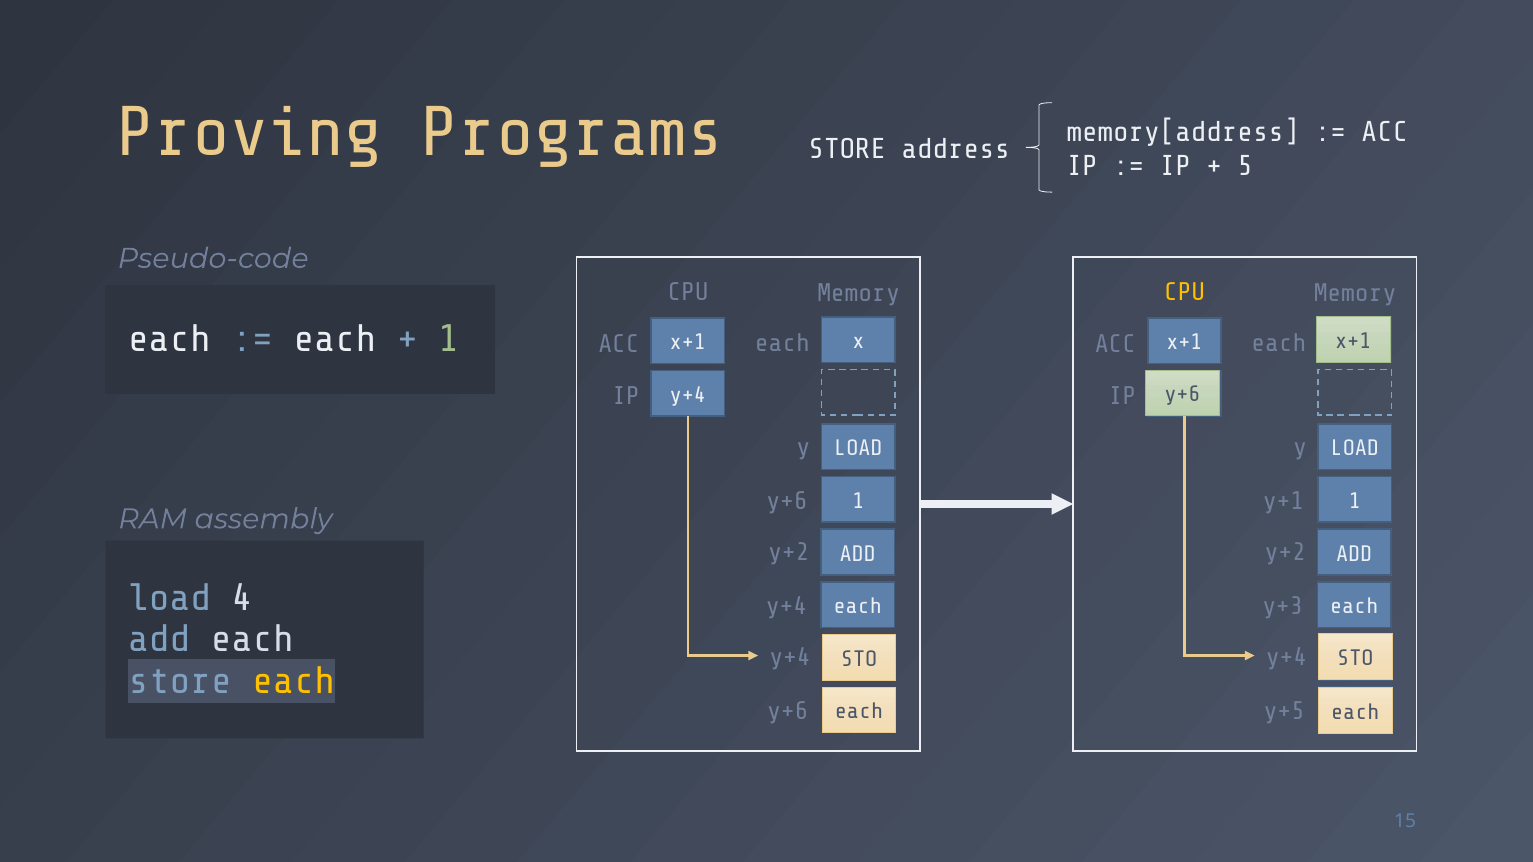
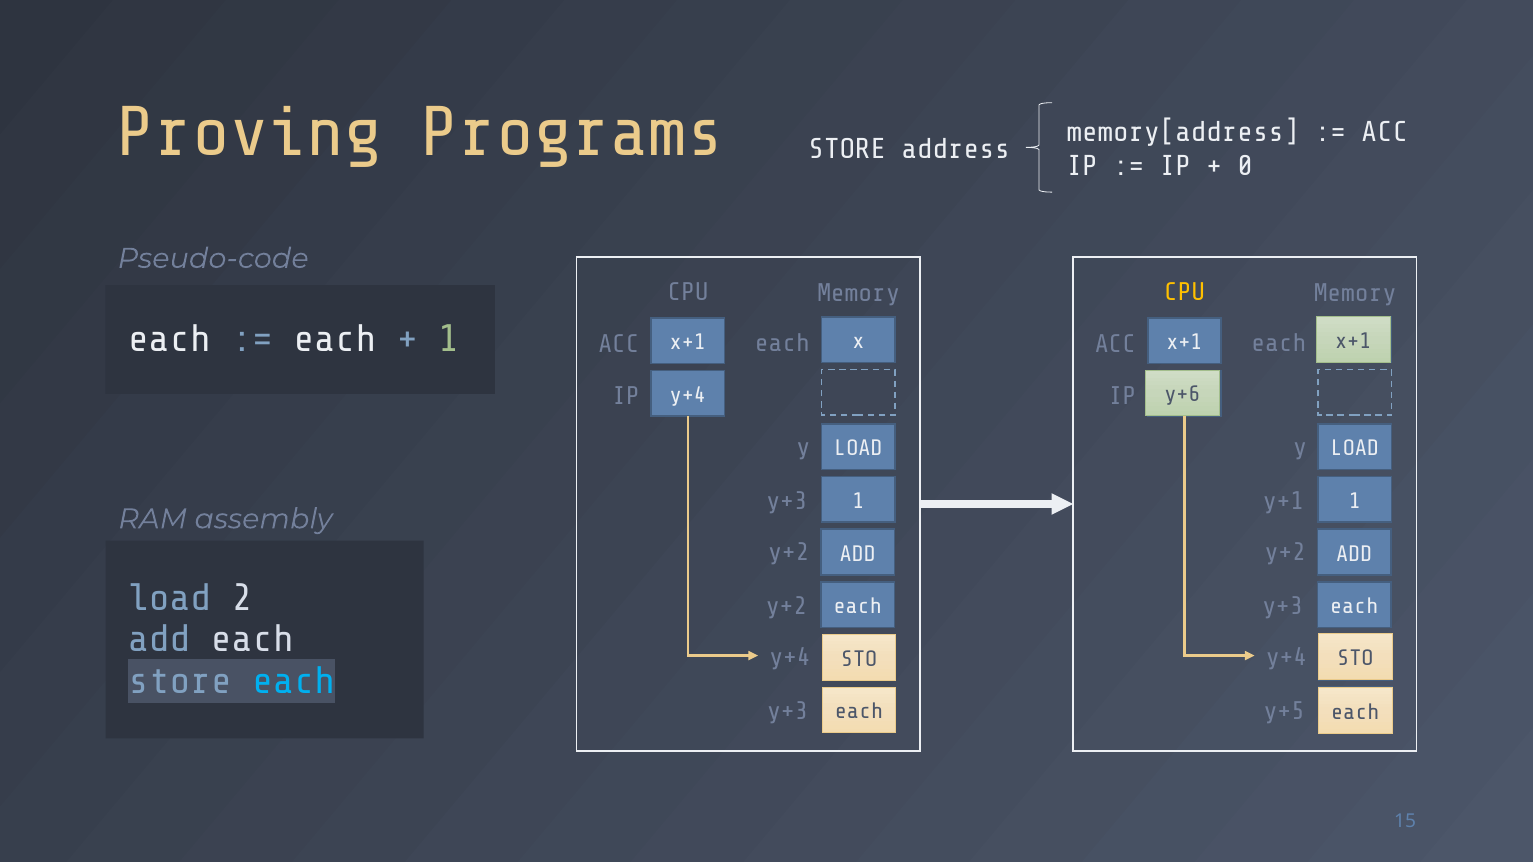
5: 5 -> 0
y+6 at (787, 501): y+6 -> y+3
4: 4 -> 2
y+4 at (786, 606): y+4 -> y+2
each at (294, 681) colour: yellow -> light blue
y+6 at (788, 712): y+6 -> y+3
